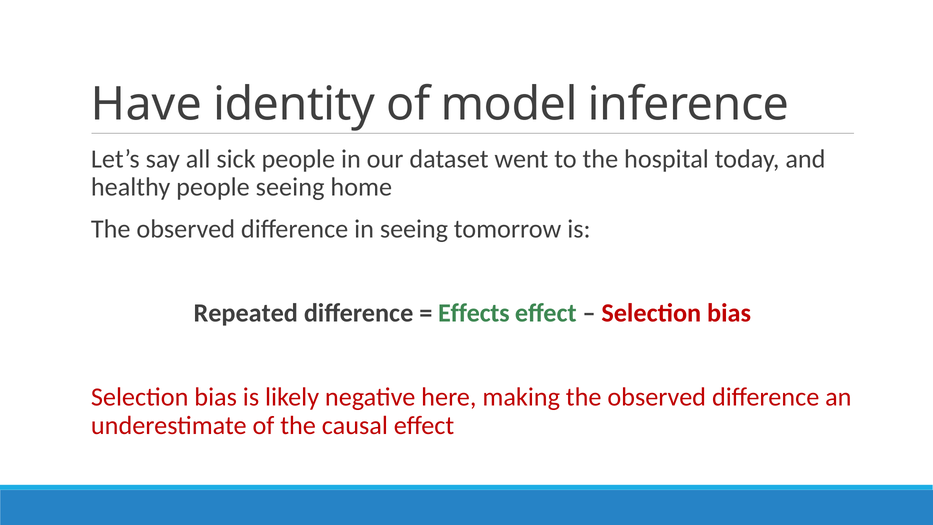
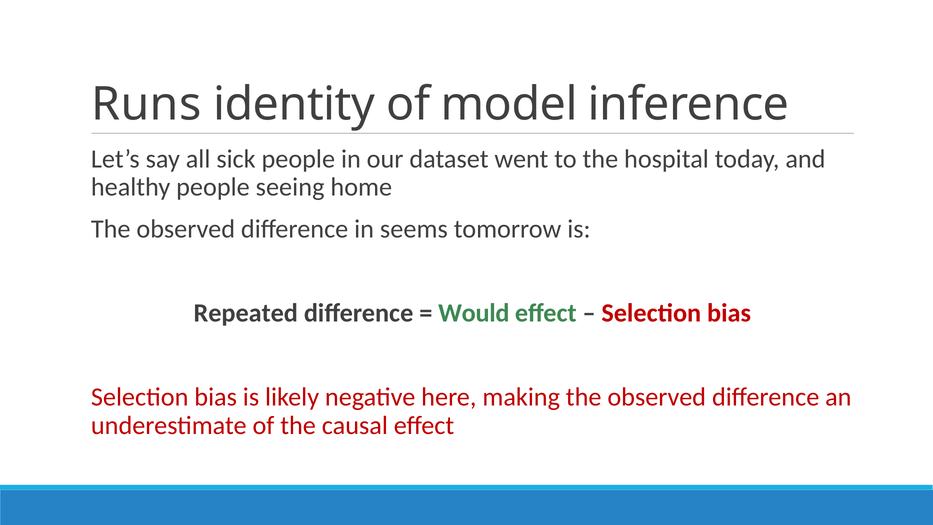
Have: Have -> Runs
in seeing: seeing -> seems
Effects: Effects -> Would
